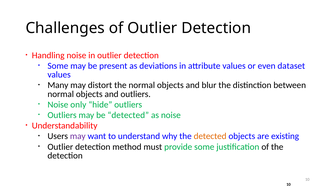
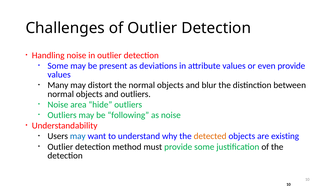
even dataset: dataset -> provide
only: only -> area
be detected: detected -> following
may at (78, 137) colour: purple -> blue
